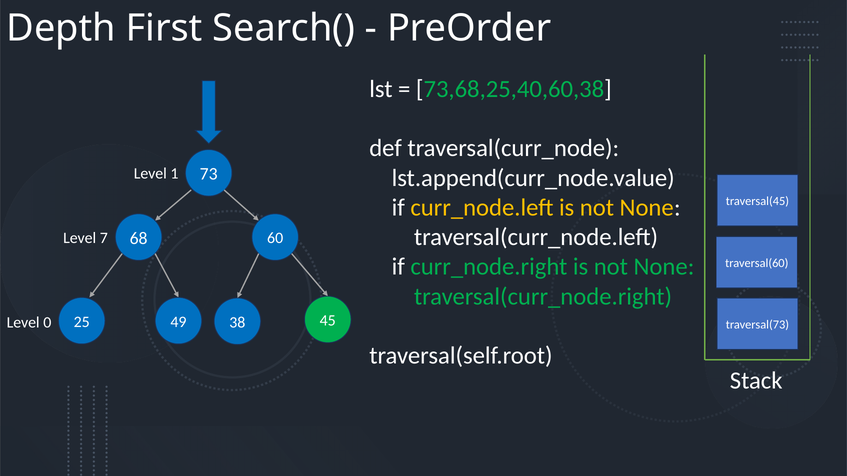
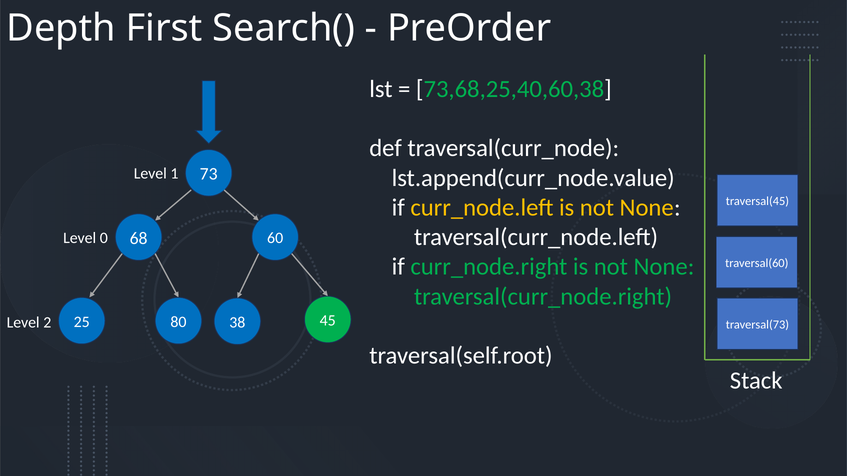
7: 7 -> 0
49: 49 -> 80
0: 0 -> 2
